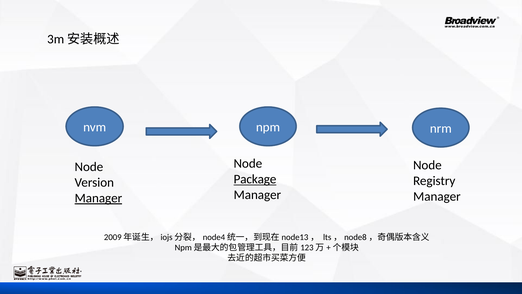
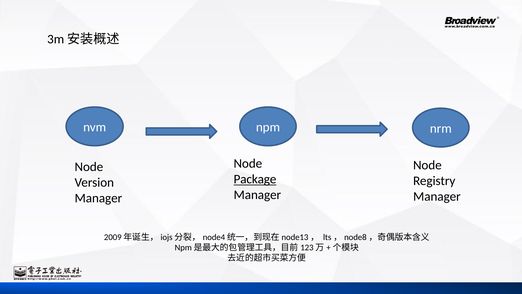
Manager at (98, 198) underline: present -> none
